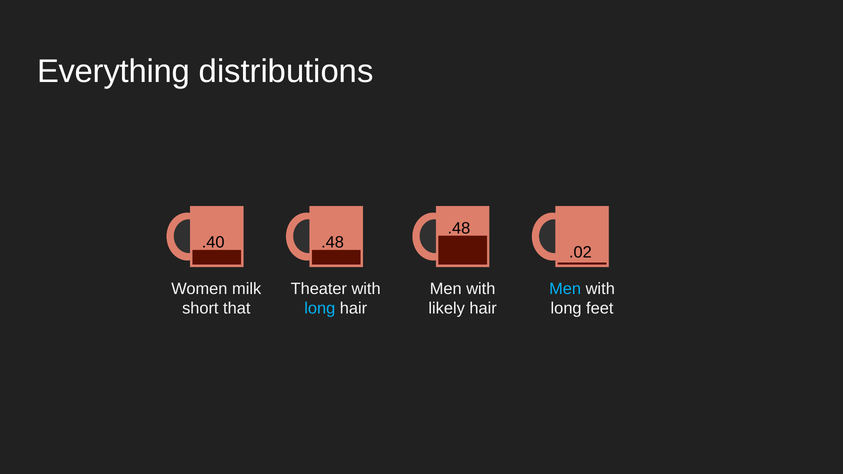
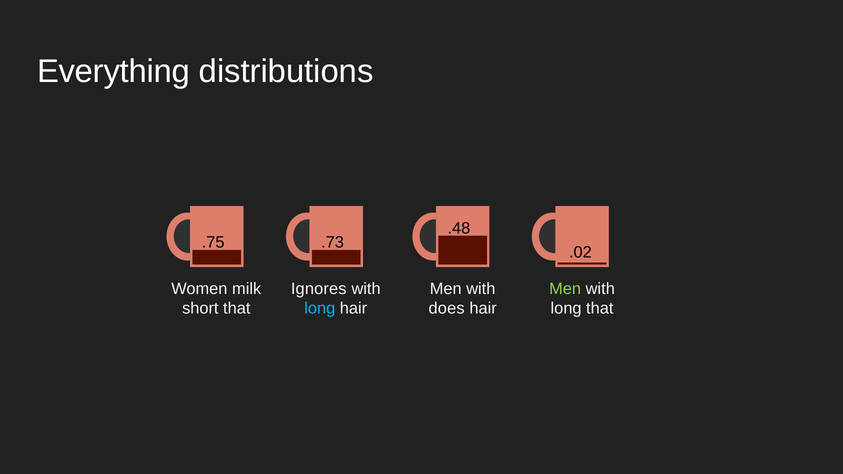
.40: .40 -> .75
.48 at (333, 242): .48 -> .73
Theater: Theater -> Ignores
Men at (565, 289) colour: light blue -> light green
likely: likely -> does
long feet: feet -> that
